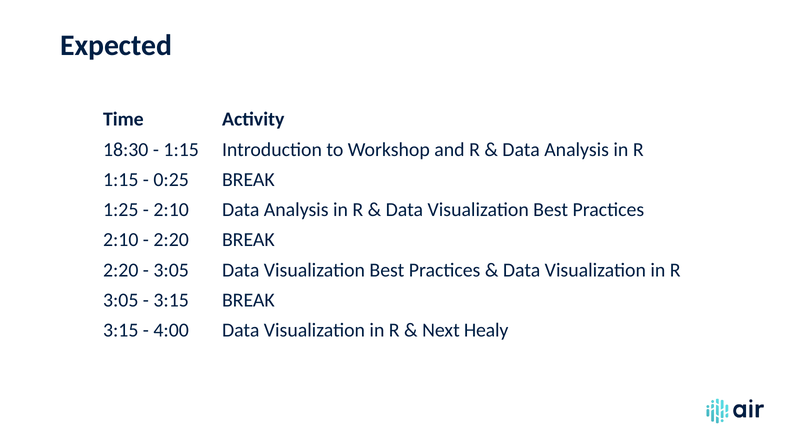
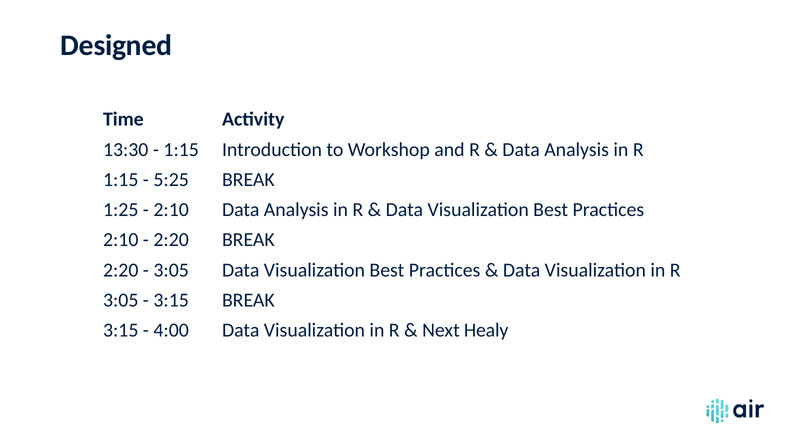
Expected: Expected -> Designed
18:30: 18:30 -> 13:30
0:25: 0:25 -> 5:25
